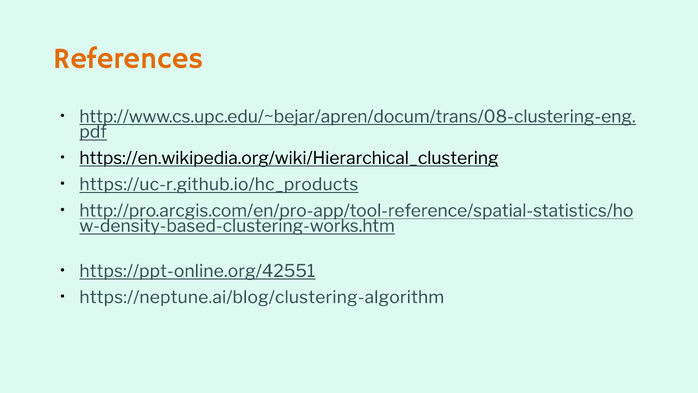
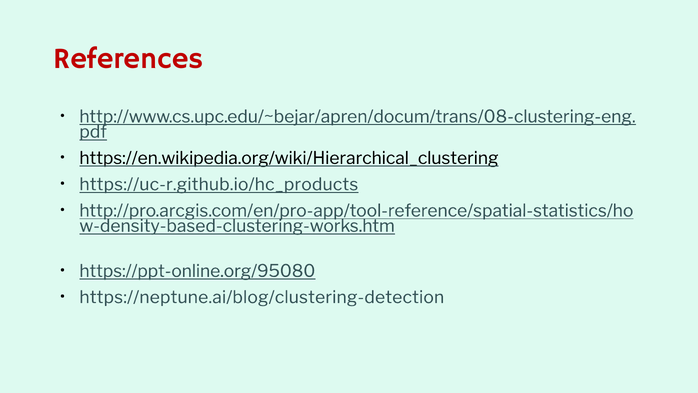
References colour: orange -> red
https://ppt-online.org/42551: https://ppt-online.org/42551 -> https://ppt-online.org/95080
https://neptune.ai/blog/clustering-algorithm: https://neptune.ai/blog/clustering-algorithm -> https://neptune.ai/blog/clustering-detection
